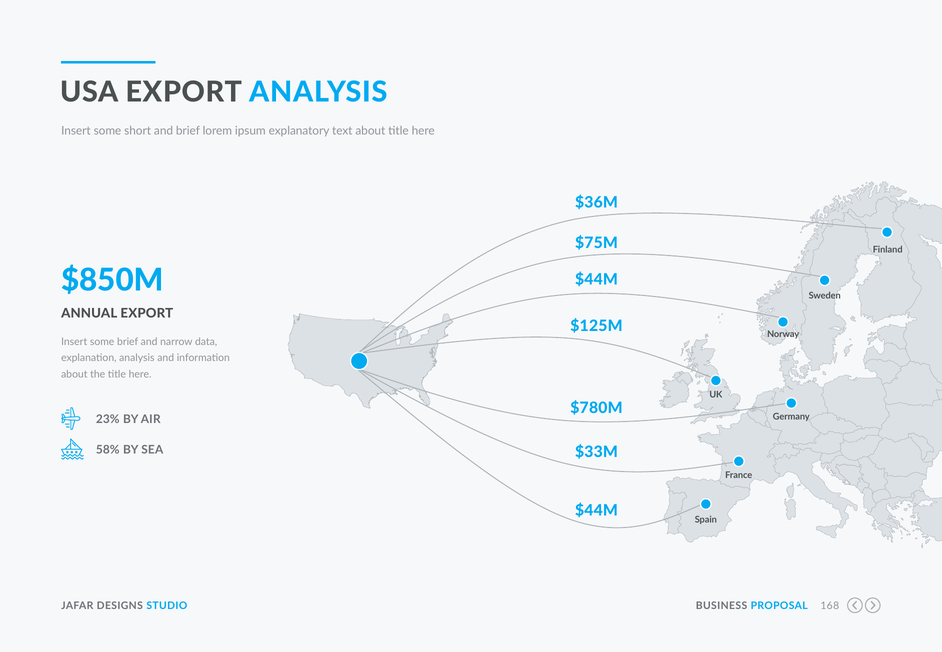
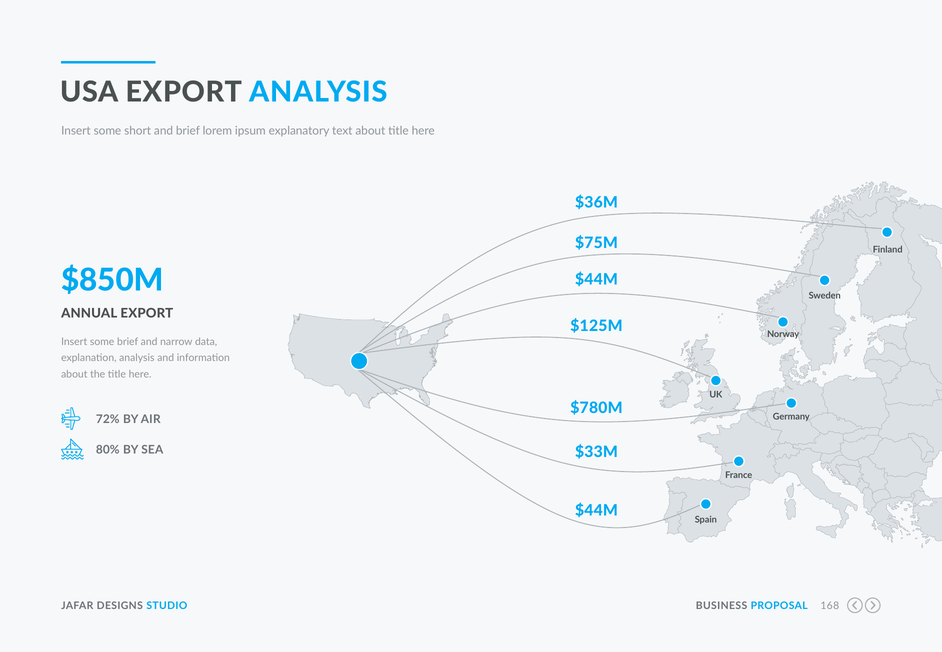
23%: 23% -> 72%
58%: 58% -> 80%
